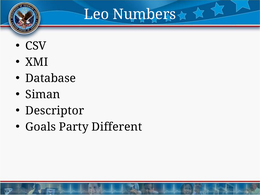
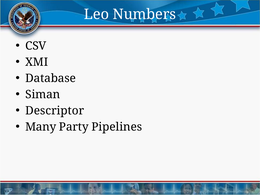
Goals: Goals -> Many
Different: Different -> Pipelines
